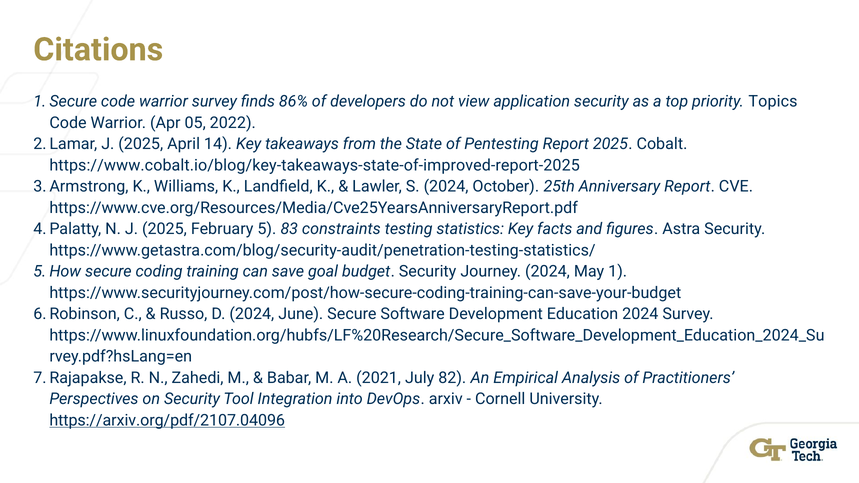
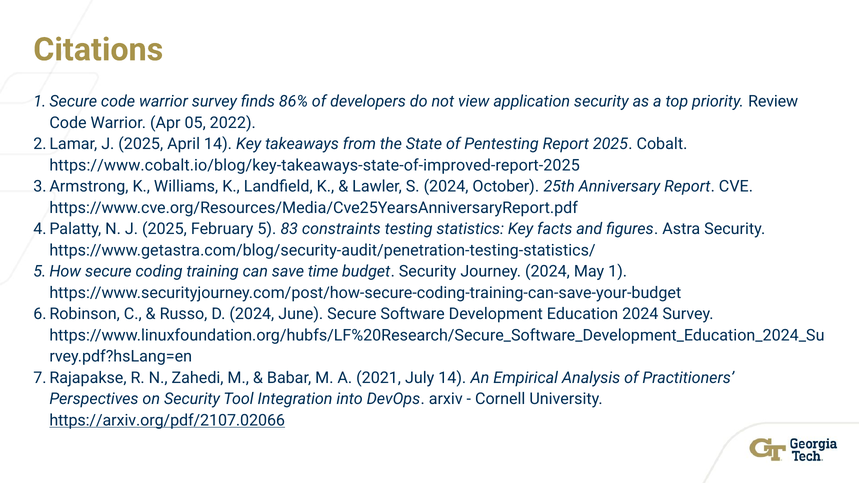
Topics: Topics -> Review
goal: goal -> time
July 82: 82 -> 14
https://arxiv.org/pdf/2107.04096: https://arxiv.org/pdf/2107.04096 -> https://arxiv.org/pdf/2107.02066
